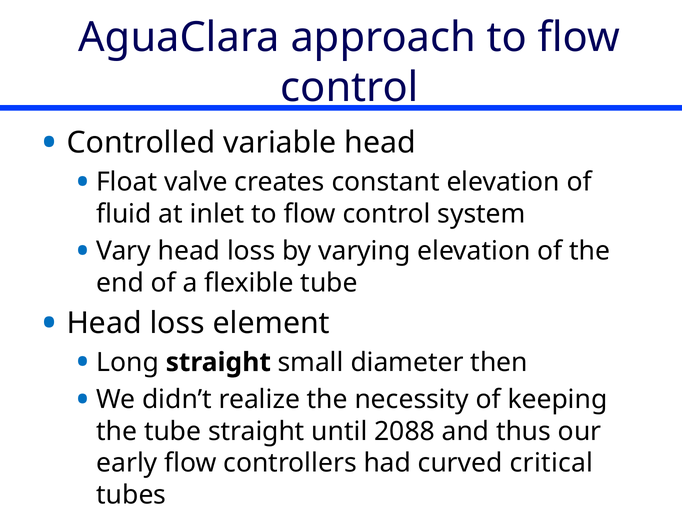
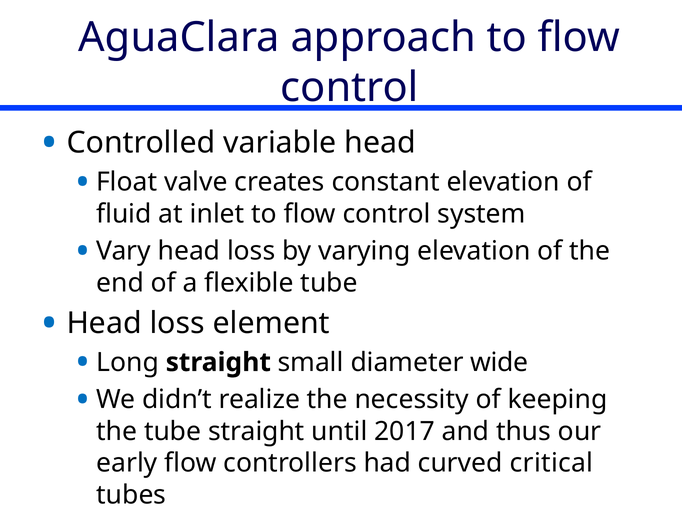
then: then -> wide
2088: 2088 -> 2017
